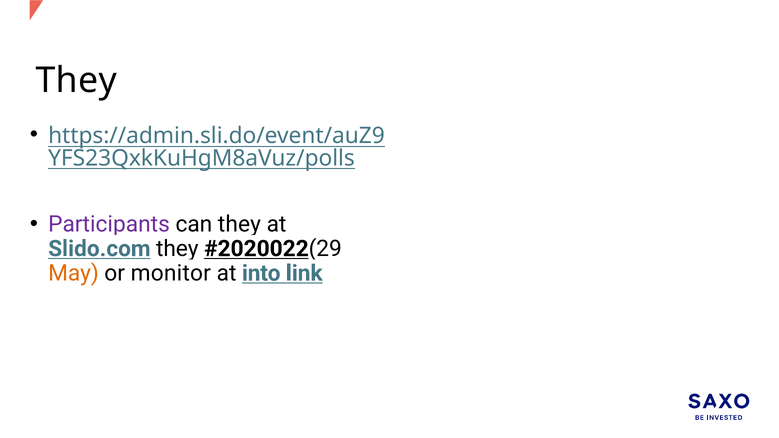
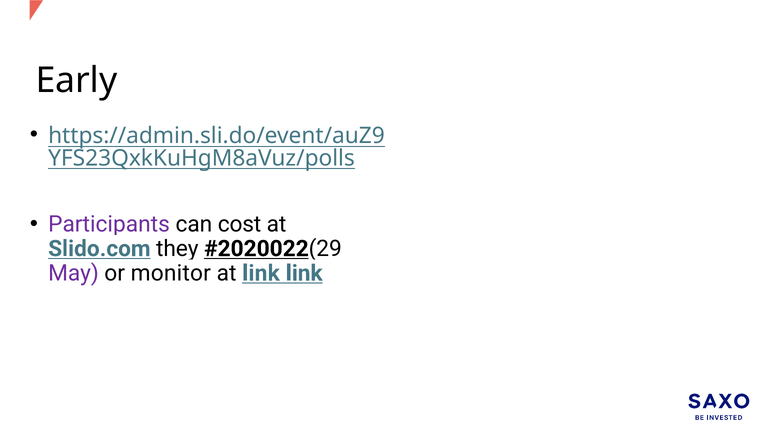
They at (76, 80): They -> Early
can they: they -> cost
May colour: orange -> purple
at into: into -> link
